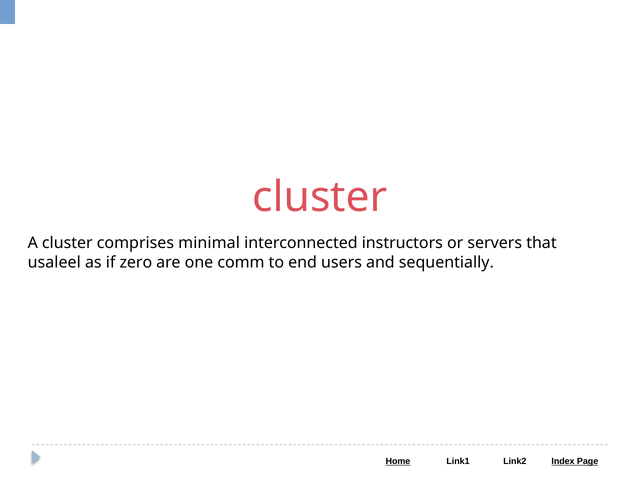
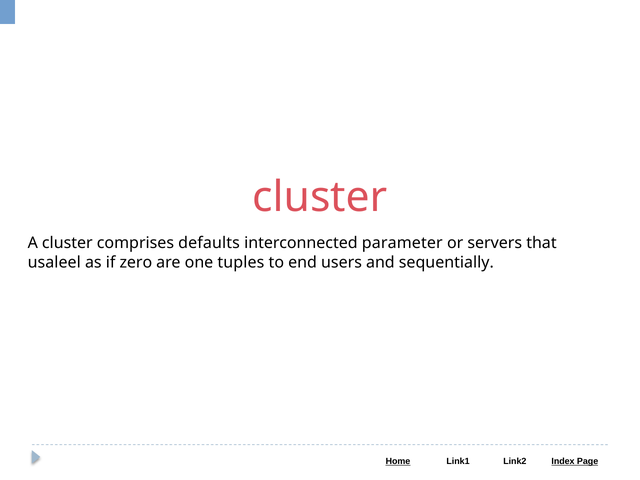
minimal: minimal -> defaults
instructors: instructors -> parameter
comm: comm -> tuples
